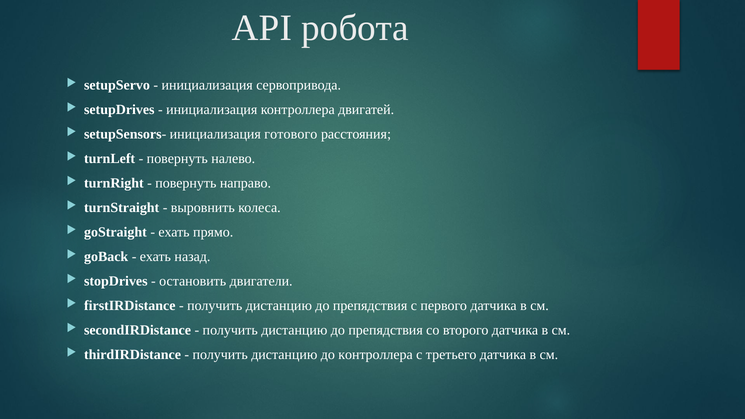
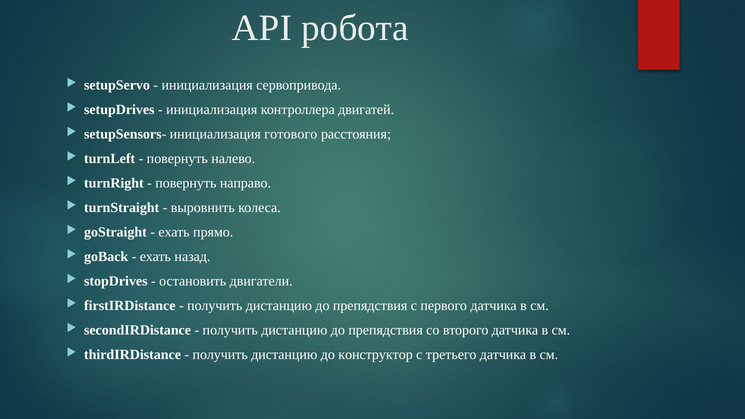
до контроллера: контроллера -> конструктор
